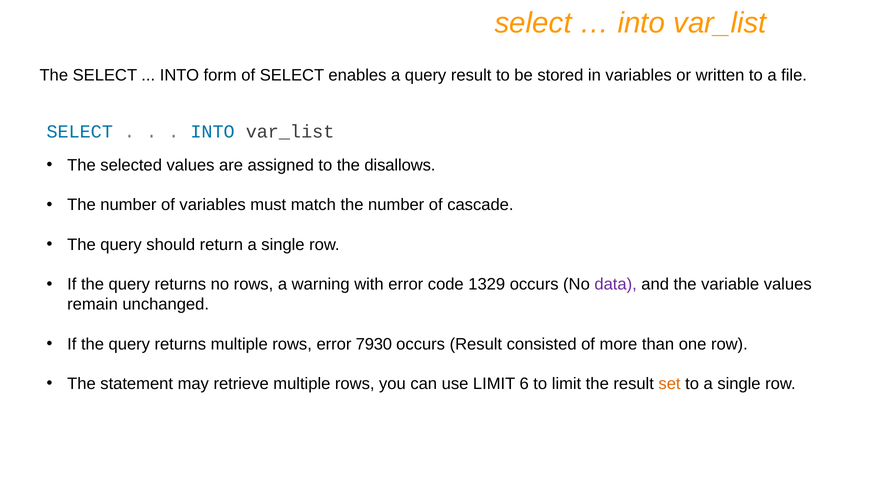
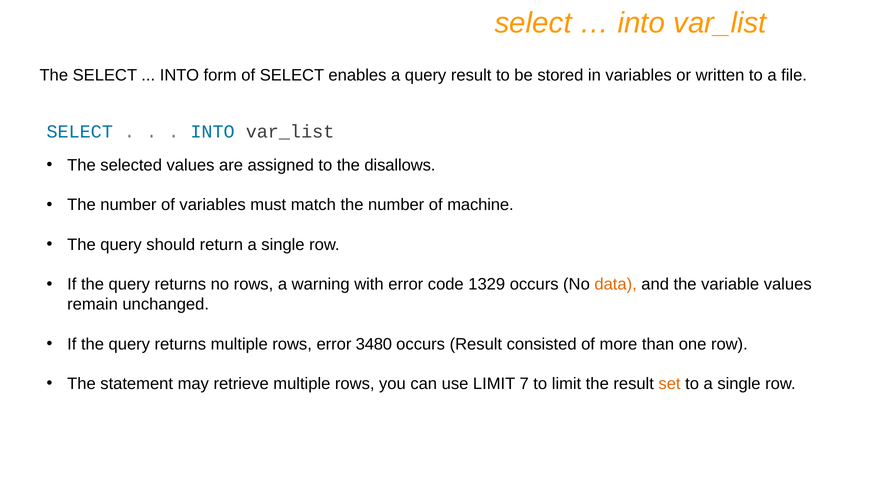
cascade: cascade -> machine
data colour: purple -> orange
7930: 7930 -> 3480
6: 6 -> 7
